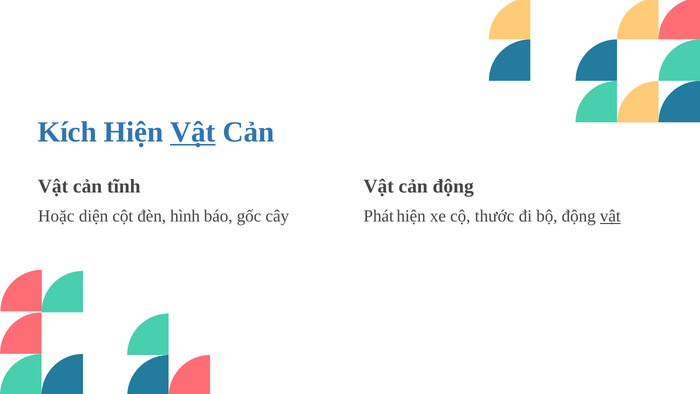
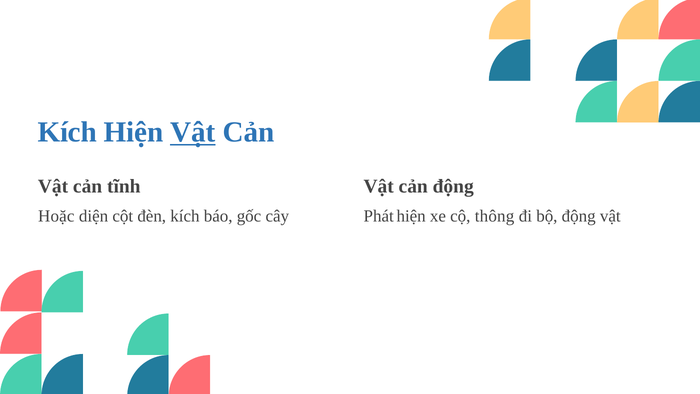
đèn hình: hình -> kích
thước: thước -> thông
vật at (610, 216) underline: present -> none
